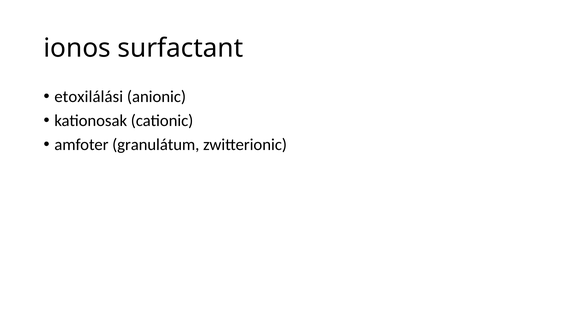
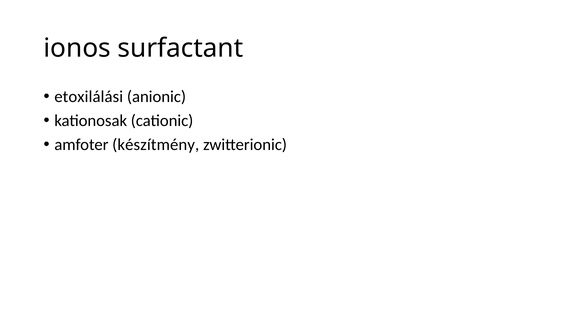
granulátum: granulátum -> készítmény
